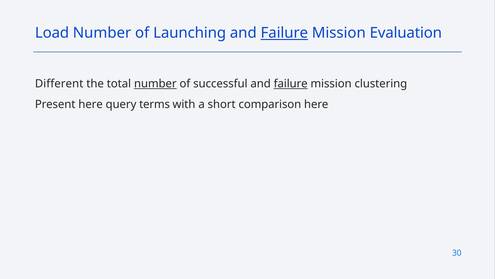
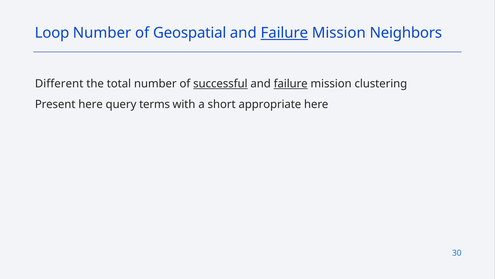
Load: Load -> Loop
Launching: Launching -> Geospatial
Evaluation: Evaluation -> Neighbors
number at (155, 84) underline: present -> none
successful underline: none -> present
comparison: comparison -> appropriate
